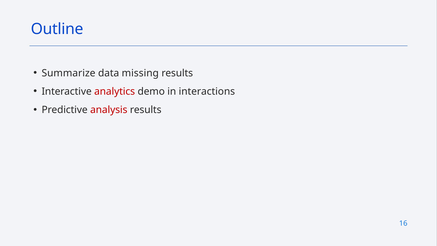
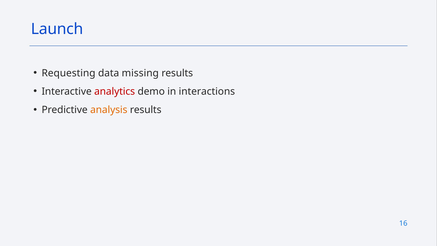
Outline: Outline -> Launch
Summarize: Summarize -> Requesting
analysis colour: red -> orange
